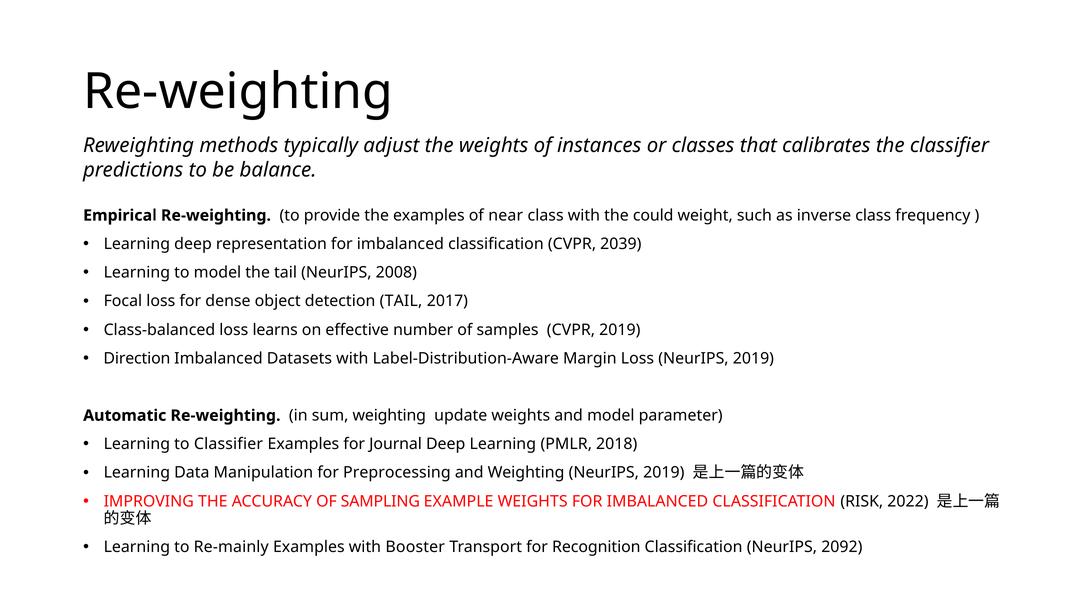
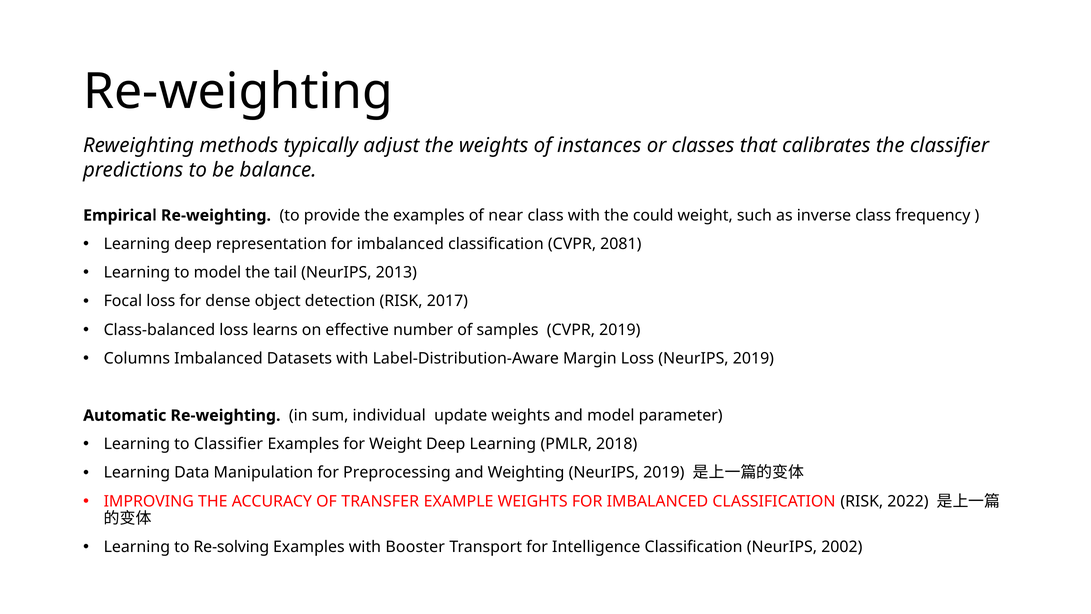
2039: 2039 -> 2081
2008: 2008 -> 2013
detection TAIL: TAIL -> RISK
Direction: Direction -> Columns
sum weighting: weighting -> individual
for Journal: Journal -> Weight
SAMPLING: SAMPLING -> TRANSFER
Re-mainly: Re-mainly -> Re-solving
Recognition: Recognition -> Intelligence
2092: 2092 -> 2002
